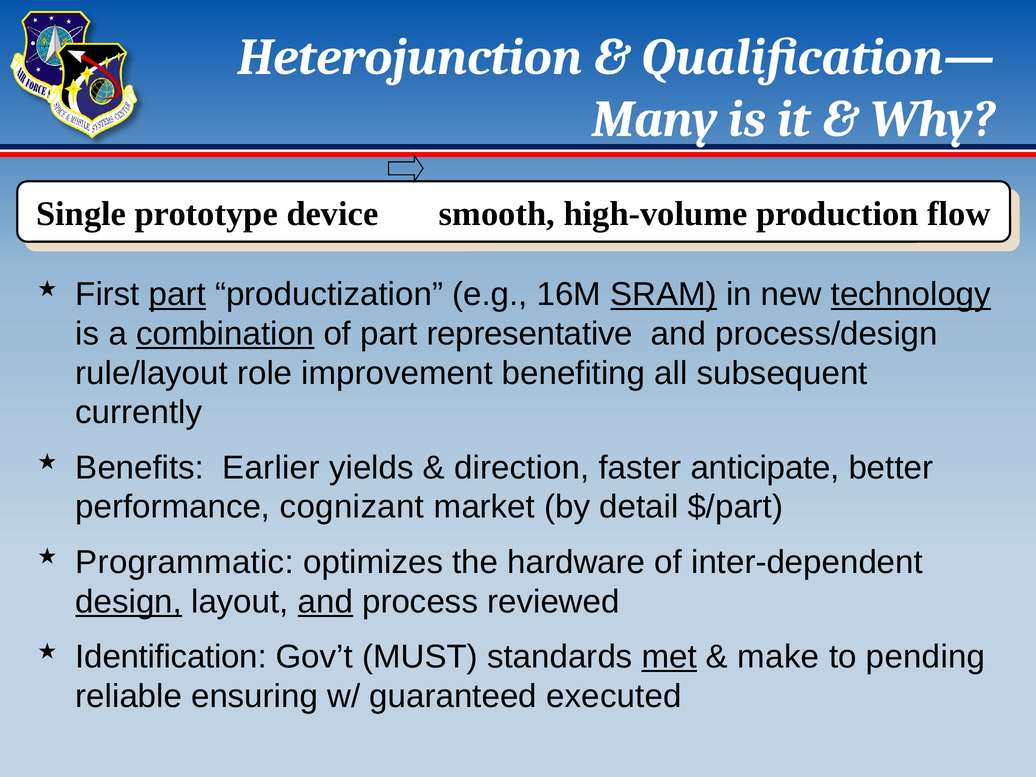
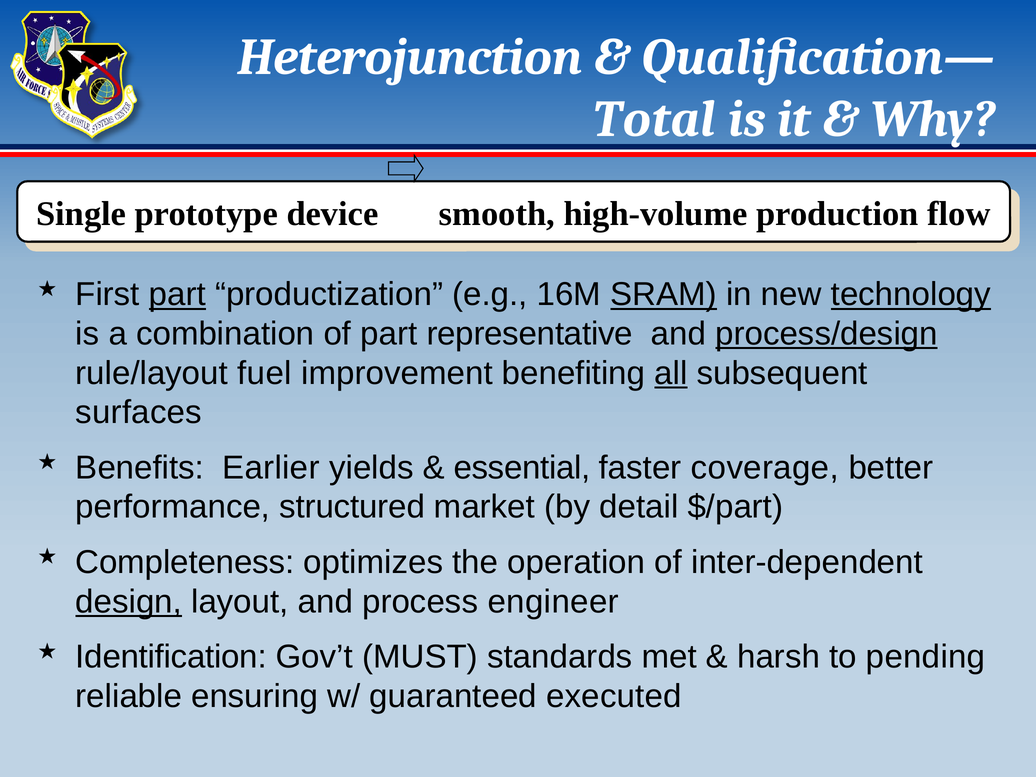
Many: Many -> Total
combination underline: present -> none
process/design underline: none -> present
role: role -> fuel
all underline: none -> present
currently: currently -> surfaces
direction: direction -> essential
anticipate: anticipate -> coverage
cognizant: cognizant -> structured
Programmatic: Programmatic -> Completeness
hardware: hardware -> operation
and at (325, 602) underline: present -> none
reviewed: reviewed -> engineer
met underline: present -> none
make: make -> harsh
